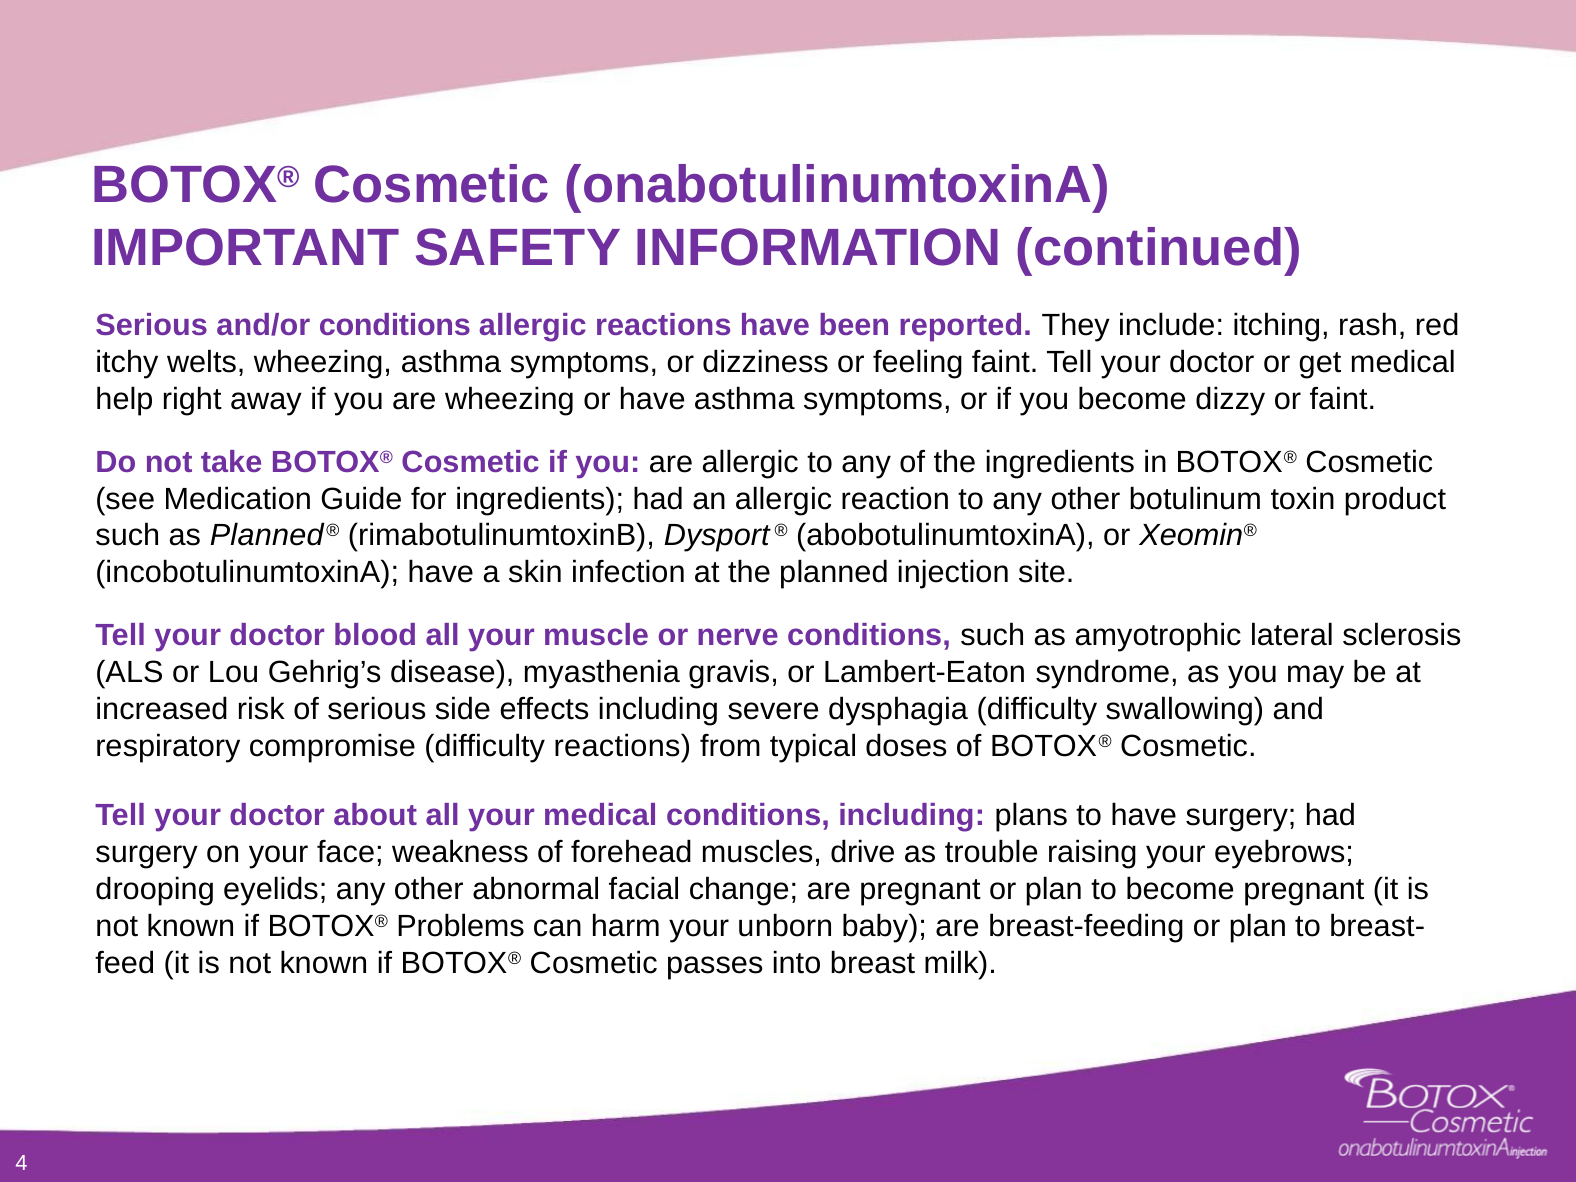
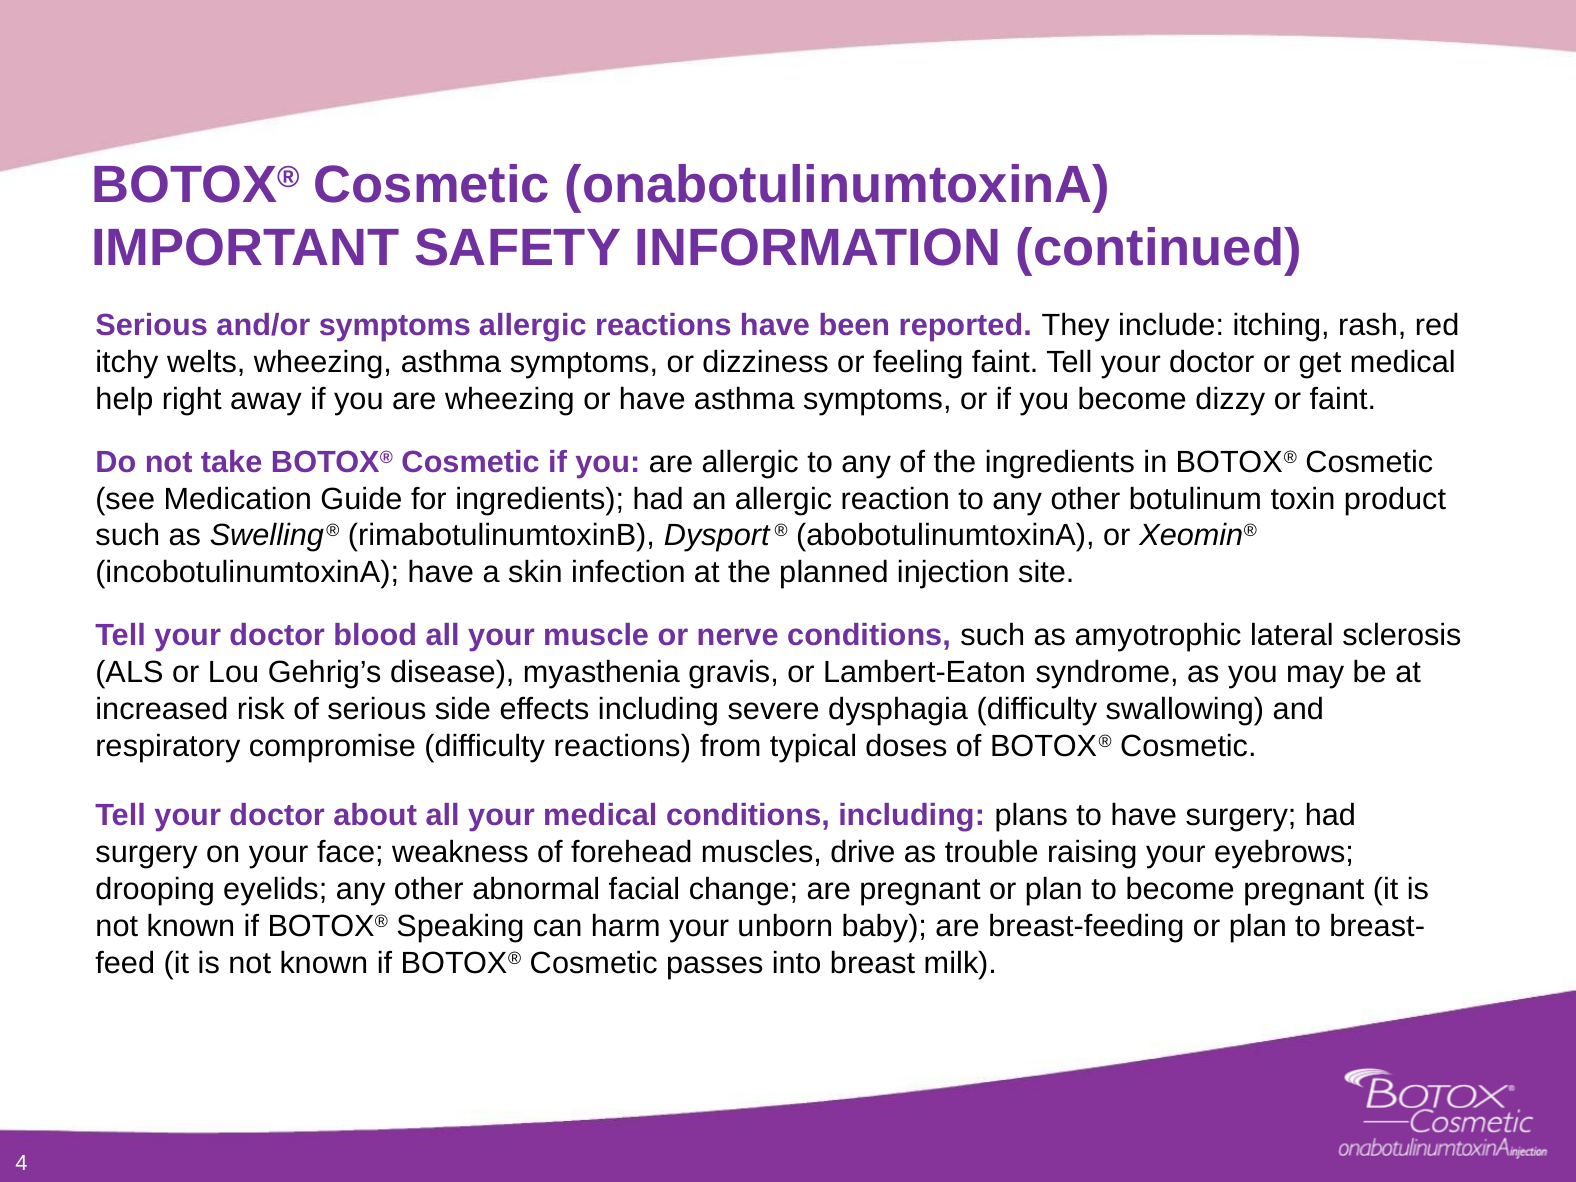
and/or conditions: conditions -> symptoms
as Planned: Planned -> Swelling
Problems: Problems -> Speaking
